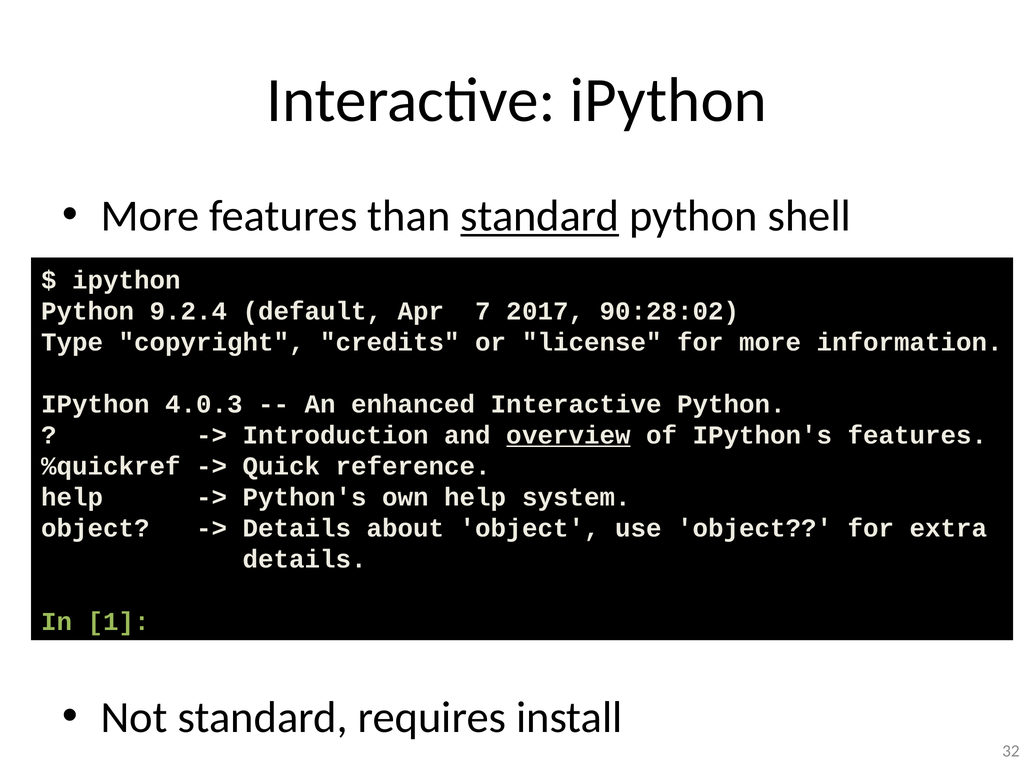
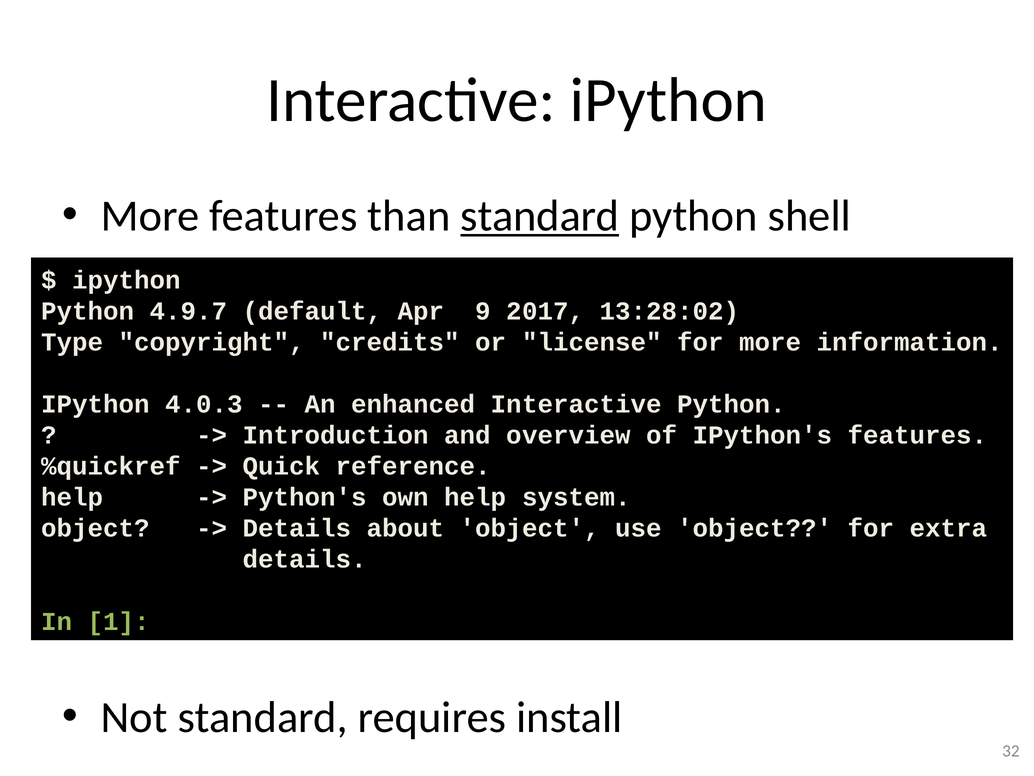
9.2.4: 9.2.4 -> 4.9.7
7: 7 -> 9
90:28:02: 90:28:02 -> 13:28:02
overview underline: present -> none
